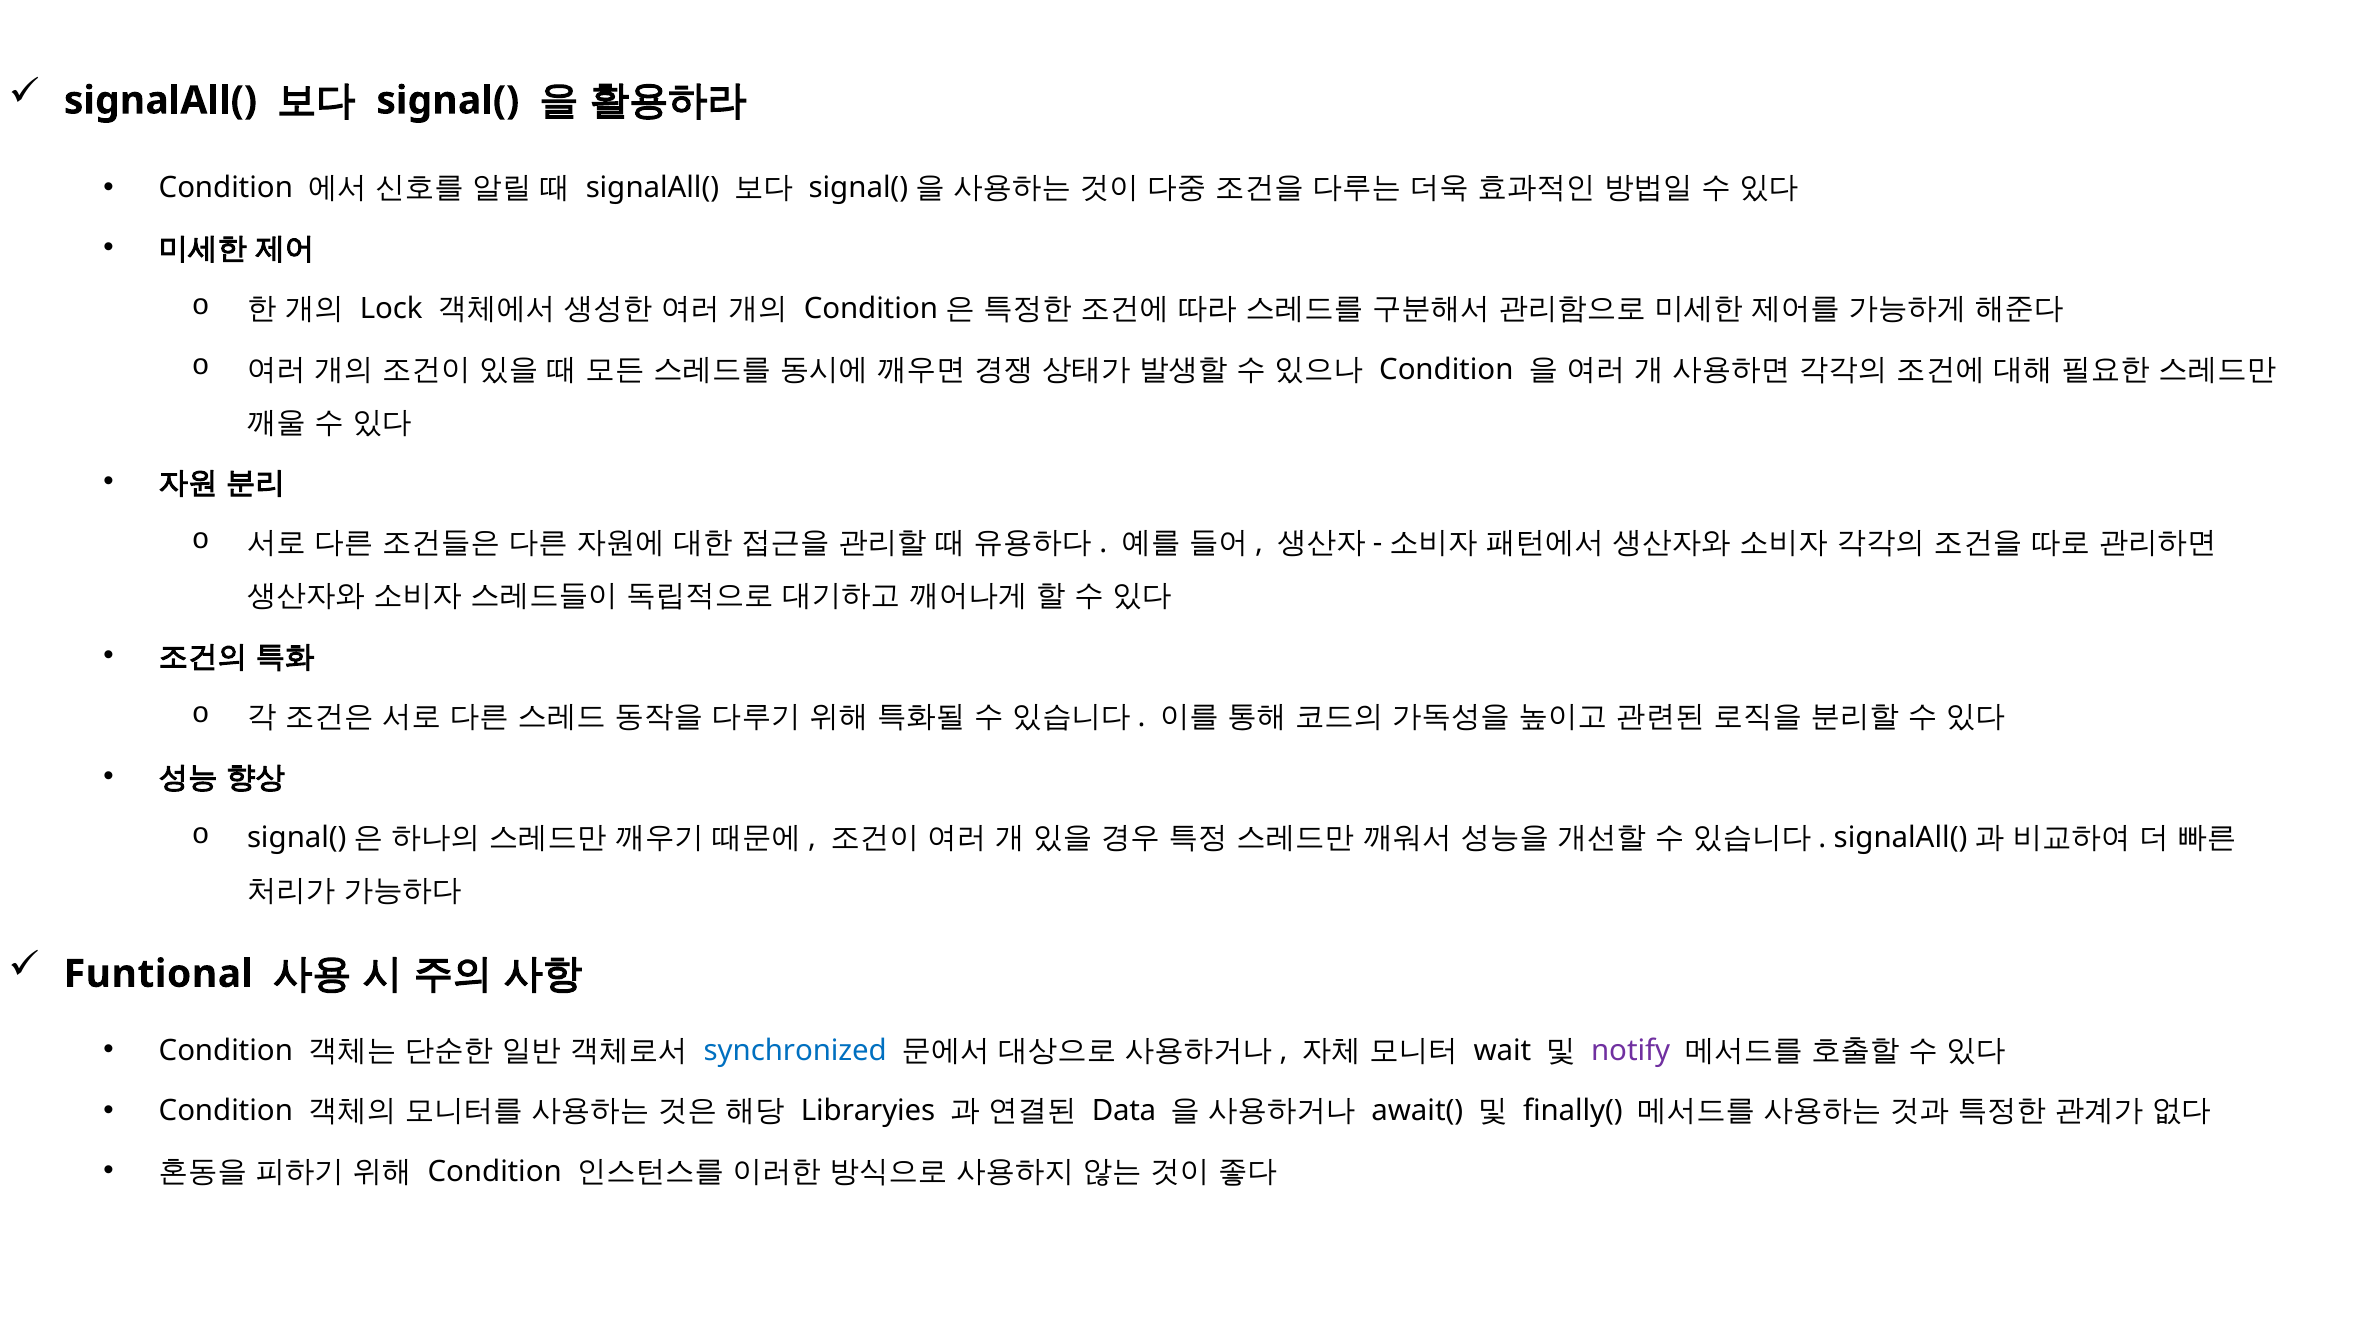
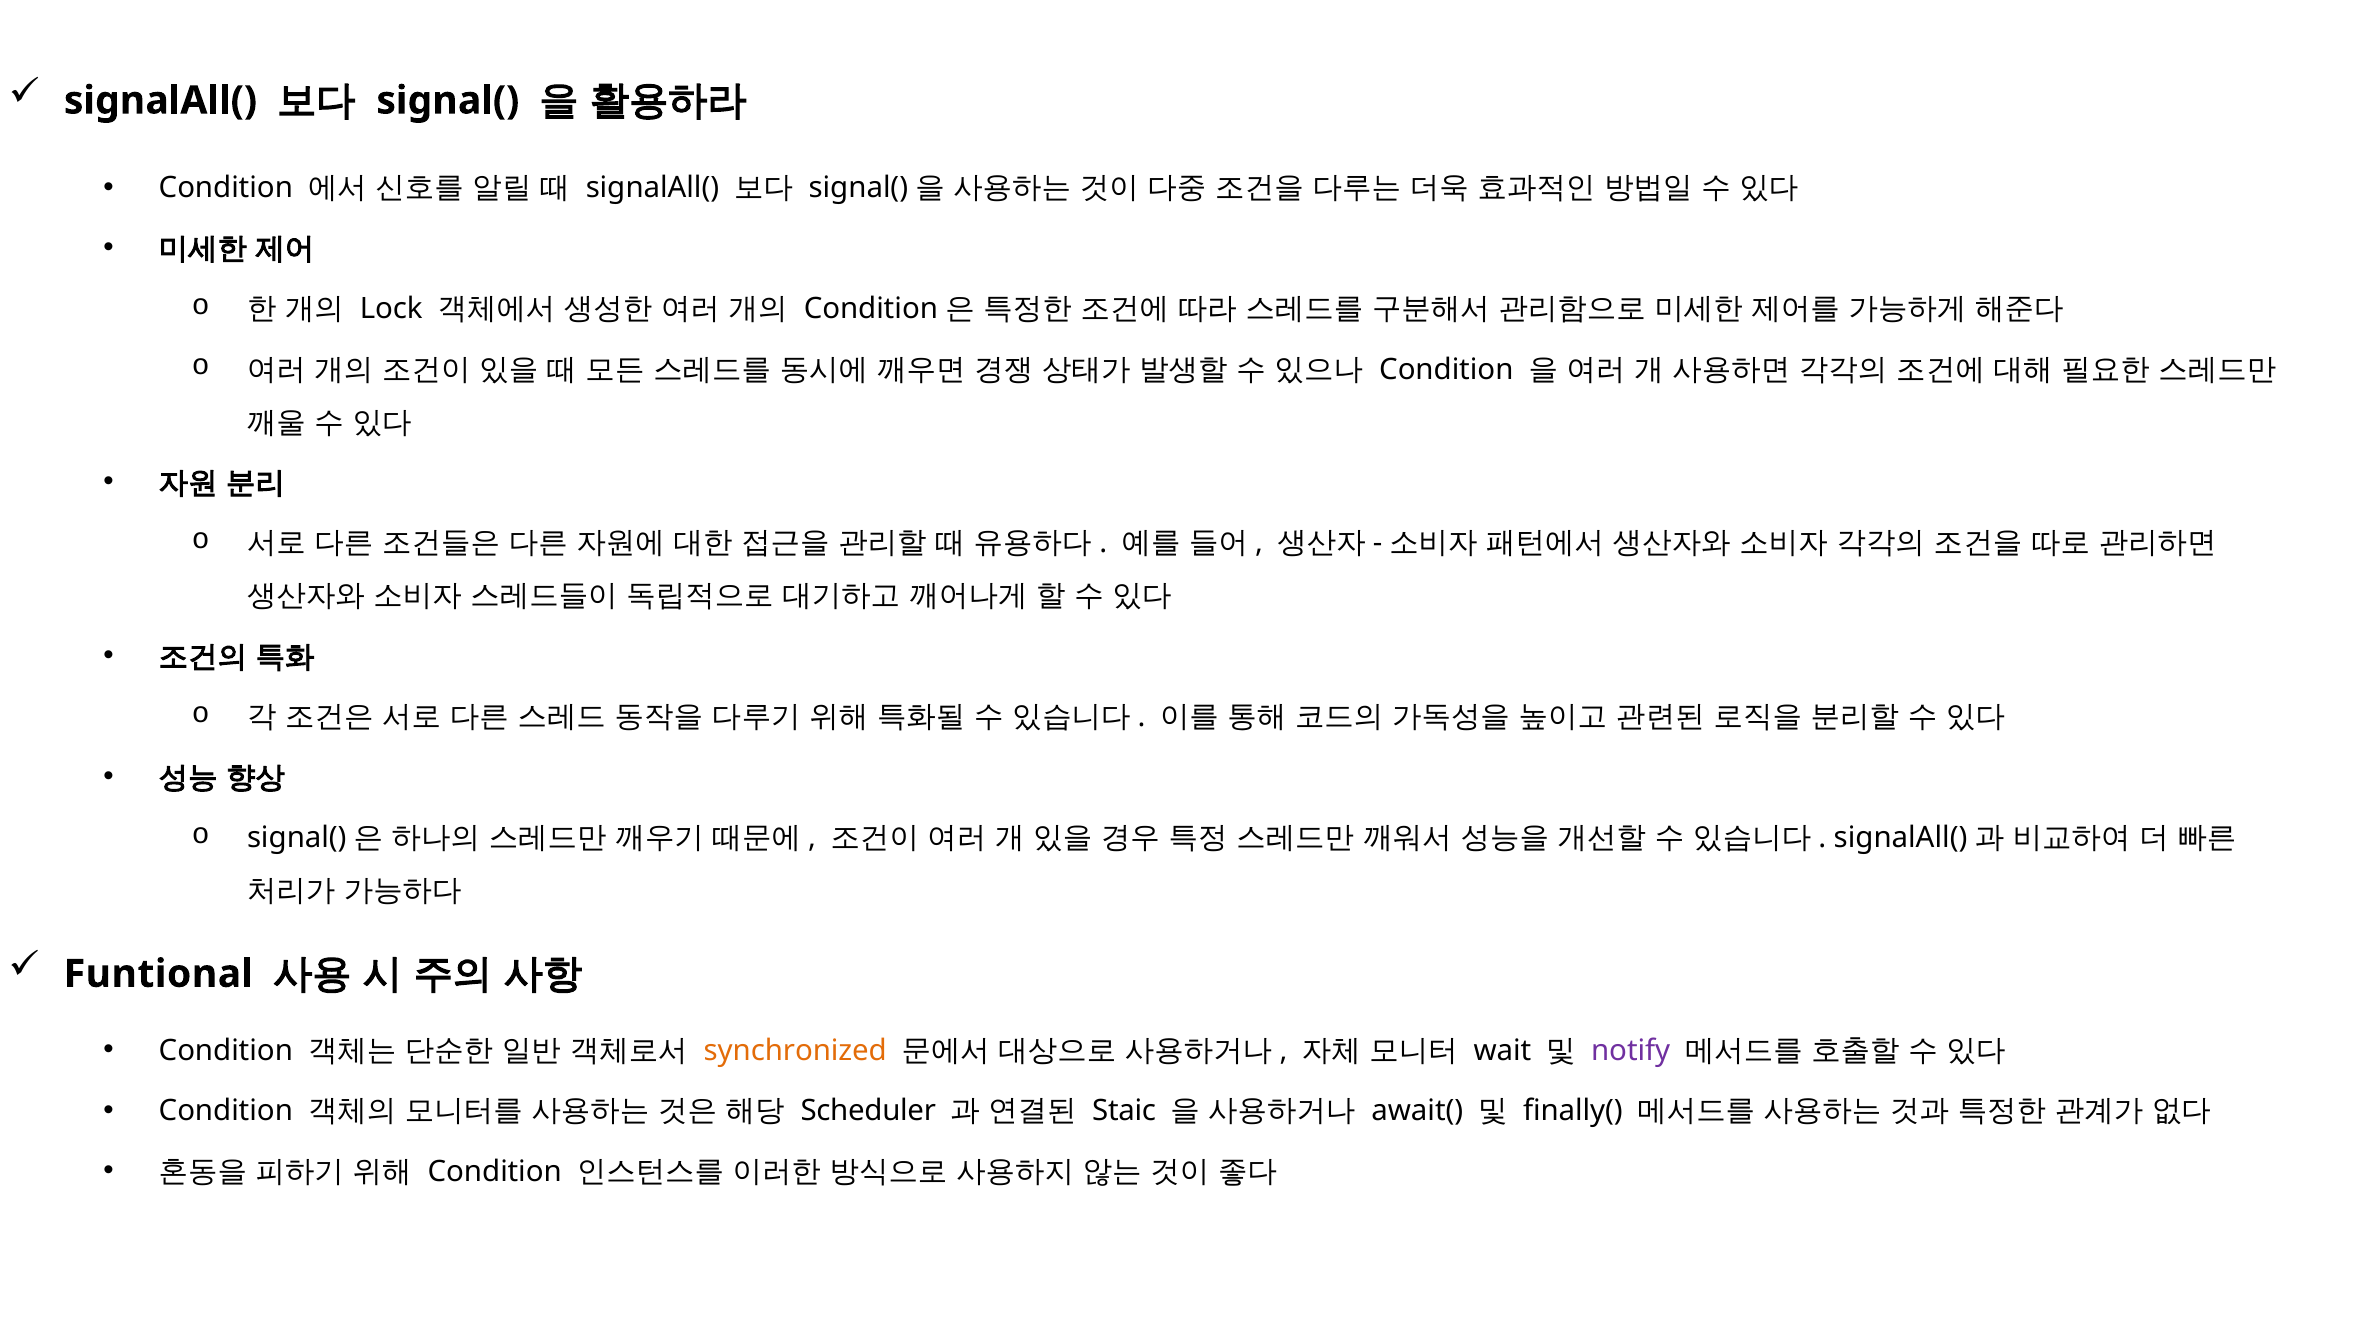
synchronized colour: blue -> orange
Libraryies: Libraryies -> Scheduler
Data: Data -> Staic
